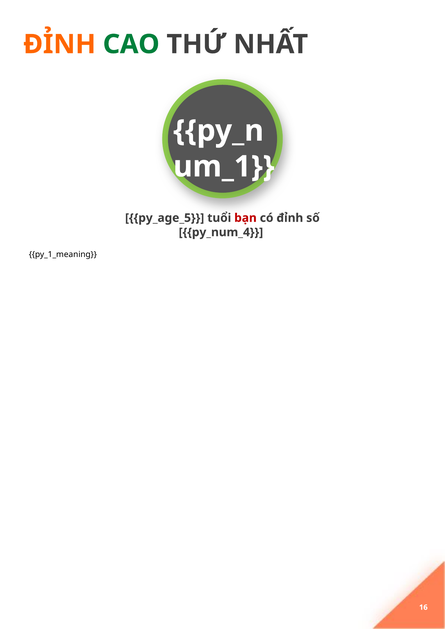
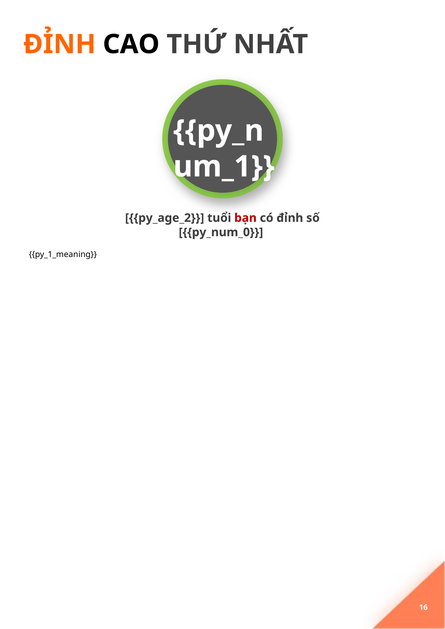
CAO colour: green -> black
py_age_5: py_age_5 -> py_age_2
py_num_4: py_num_4 -> py_num_0
